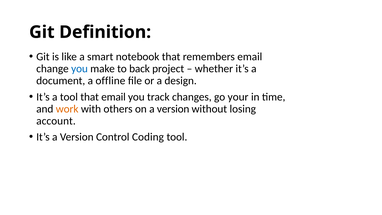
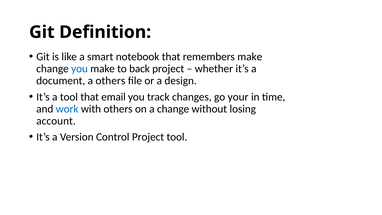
remembers email: email -> make
a offline: offline -> others
work colour: orange -> blue
on a version: version -> change
Control Coding: Coding -> Project
